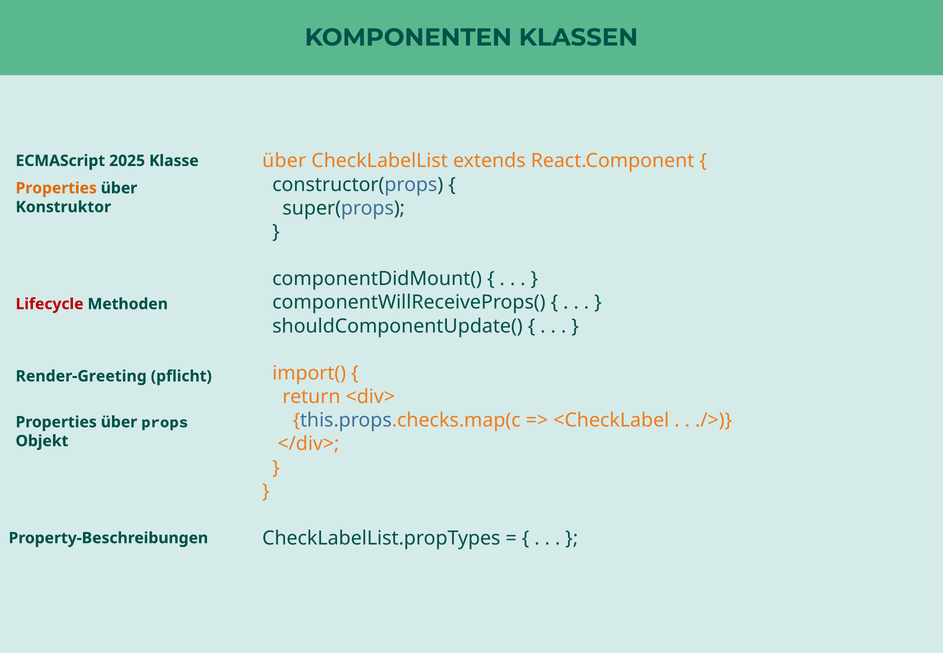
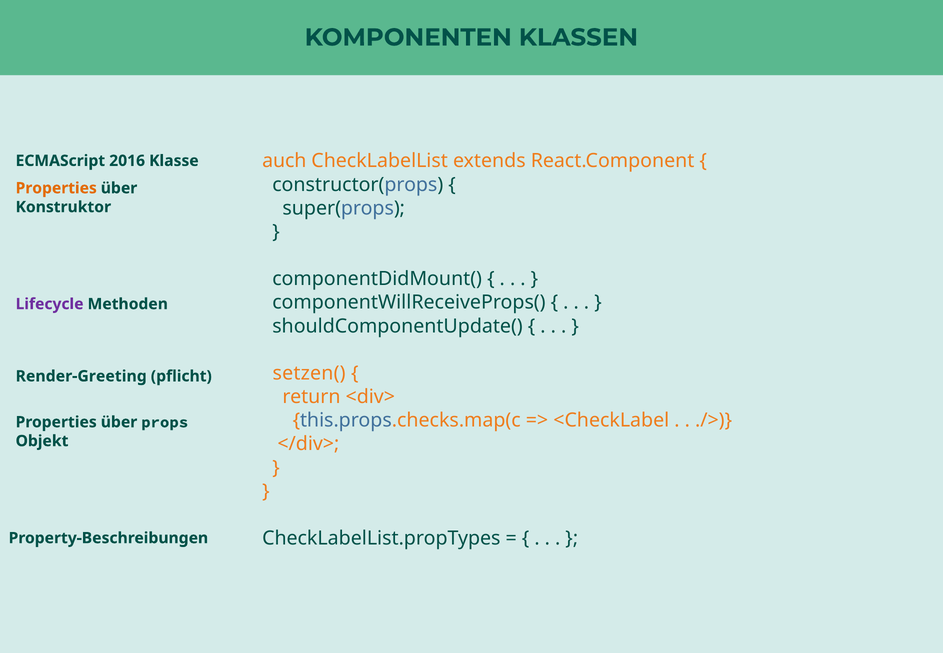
über at (284, 161): über -> auch
2025: 2025 -> 2016
Lifecycle colour: red -> purple
import(: import( -> setzen(
